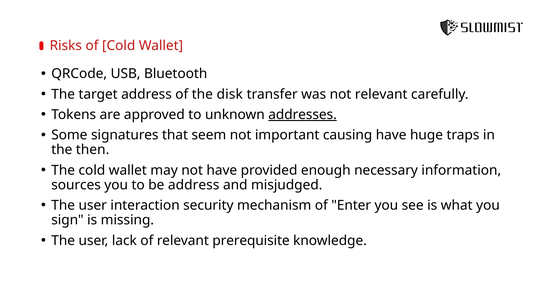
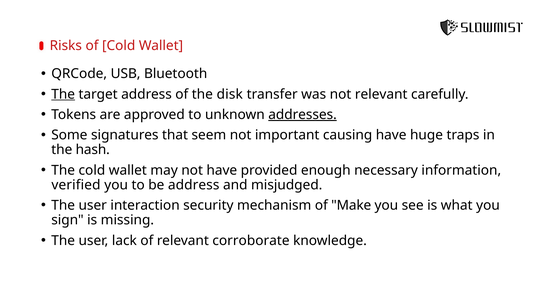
The at (63, 94) underline: none -> present
then: then -> hash
sources: sources -> verified
Enter: Enter -> Make
prerequisite: prerequisite -> corroborate
